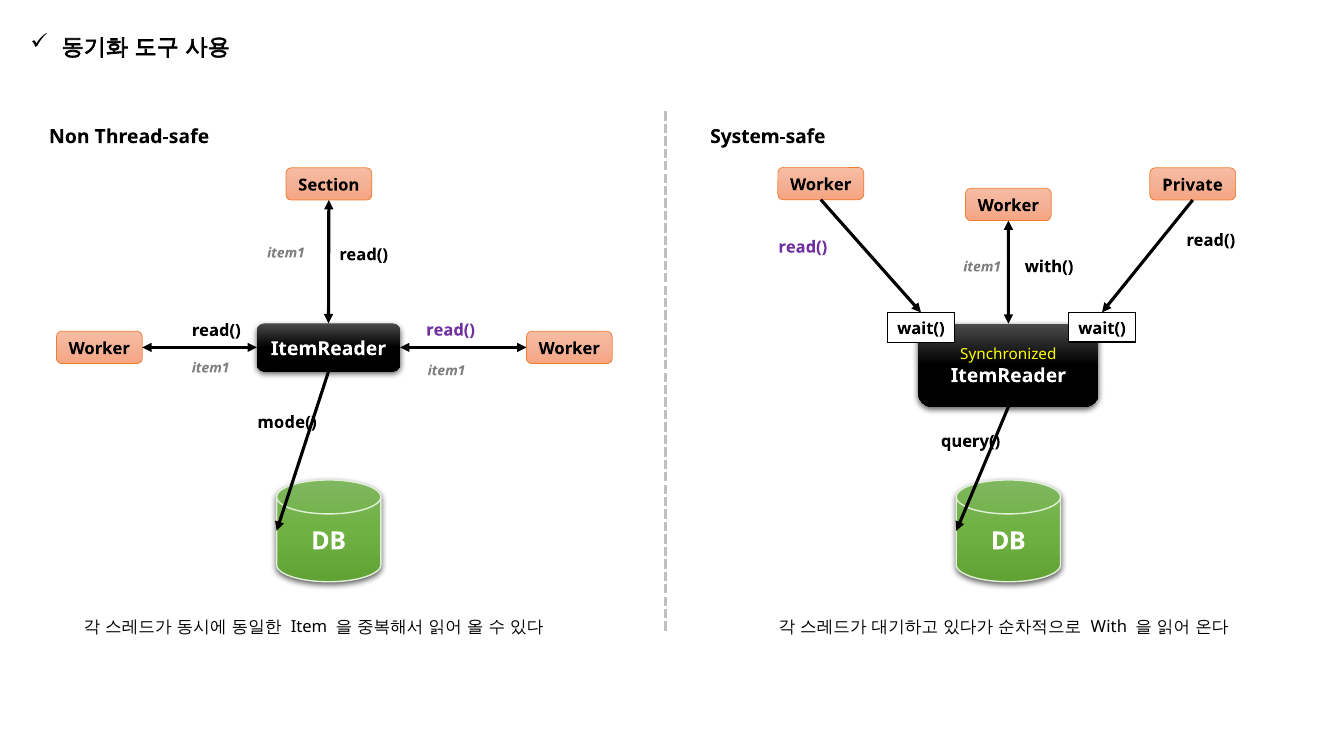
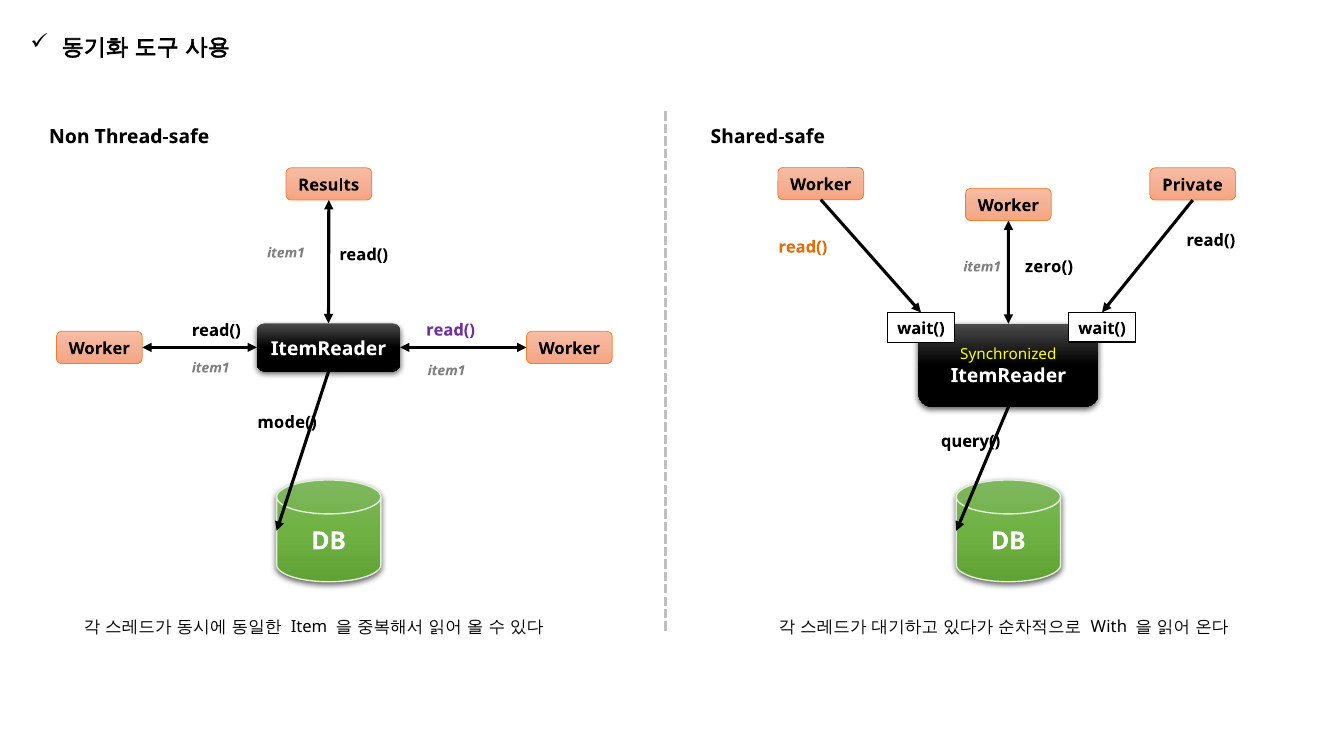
System-safe: System-safe -> Shared-safe
Section: Section -> Results
read( at (803, 247) colour: purple -> orange
with(: with( -> zero(
